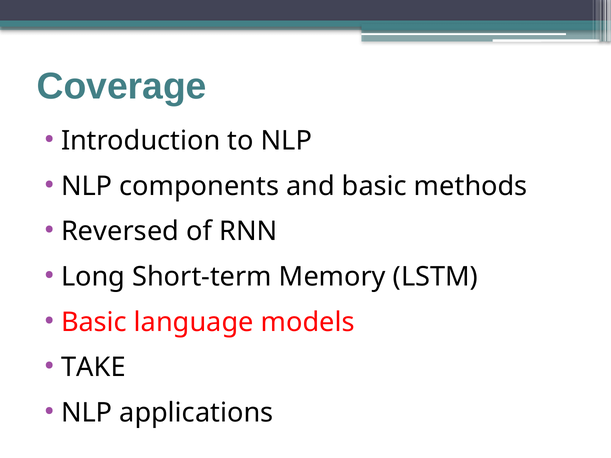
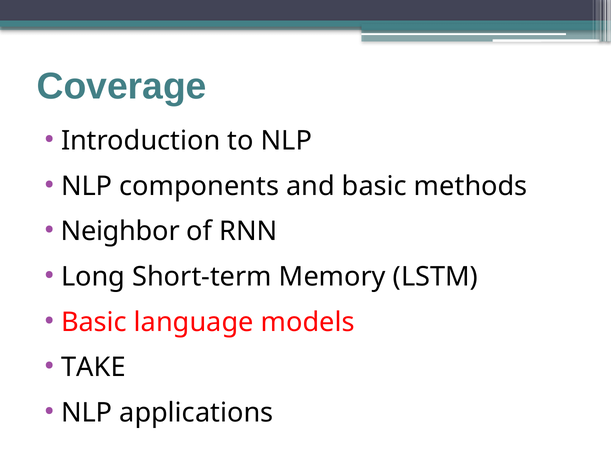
Reversed: Reversed -> Neighbor
